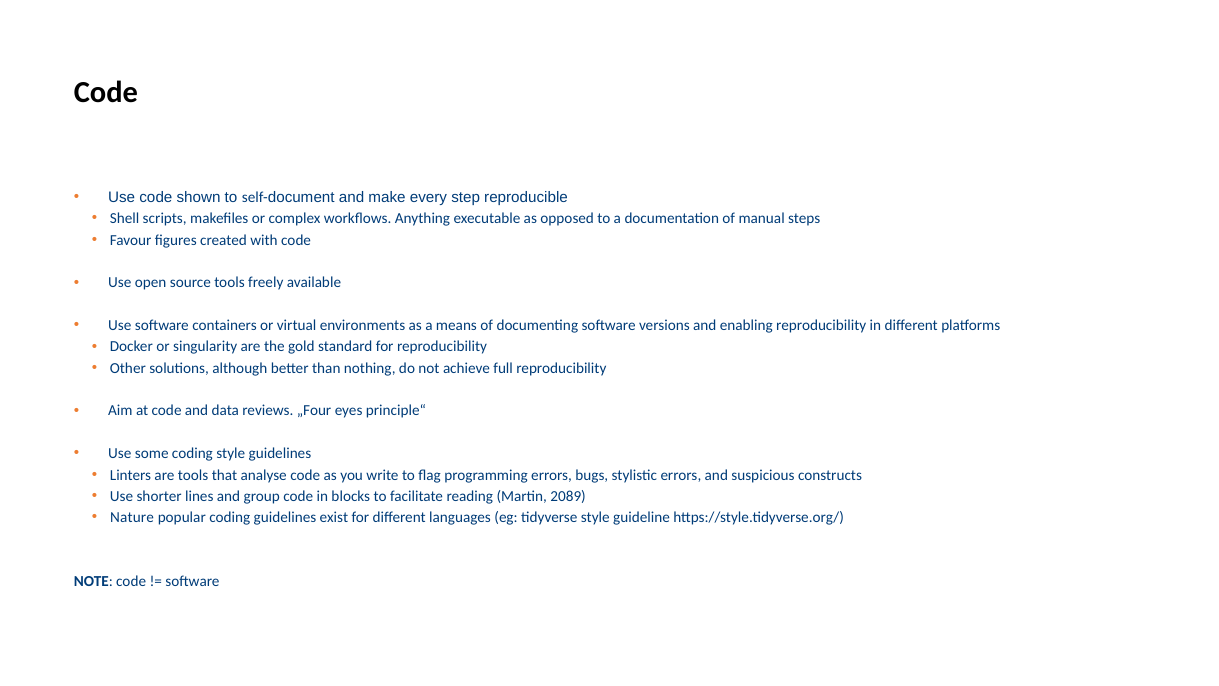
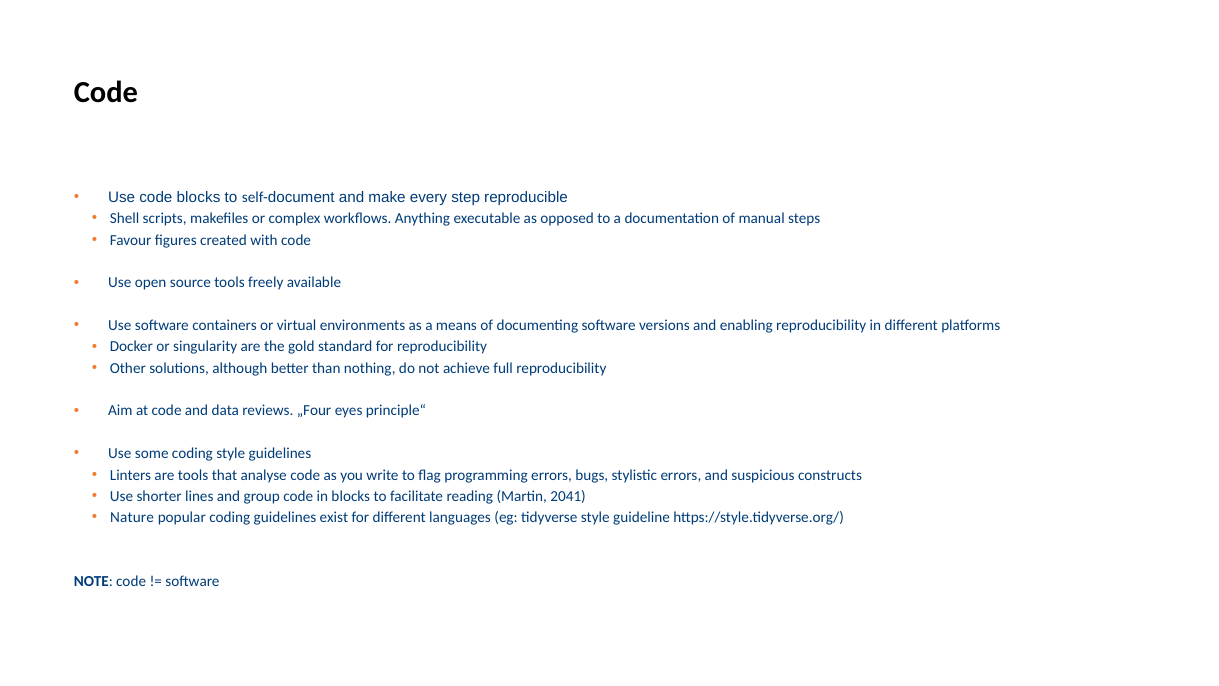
code shown: shown -> blocks
2089: 2089 -> 2041
